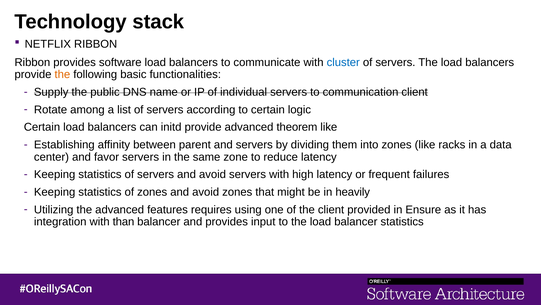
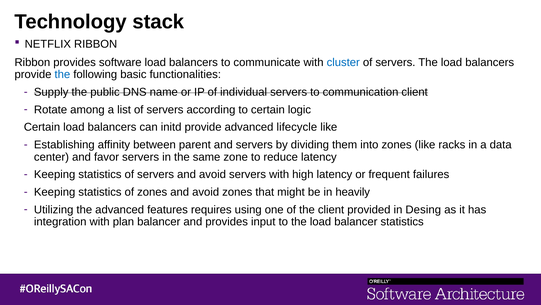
the at (62, 74) colour: orange -> blue
theorem: theorem -> lifecycle
Ensure: Ensure -> Desing
than: than -> plan
